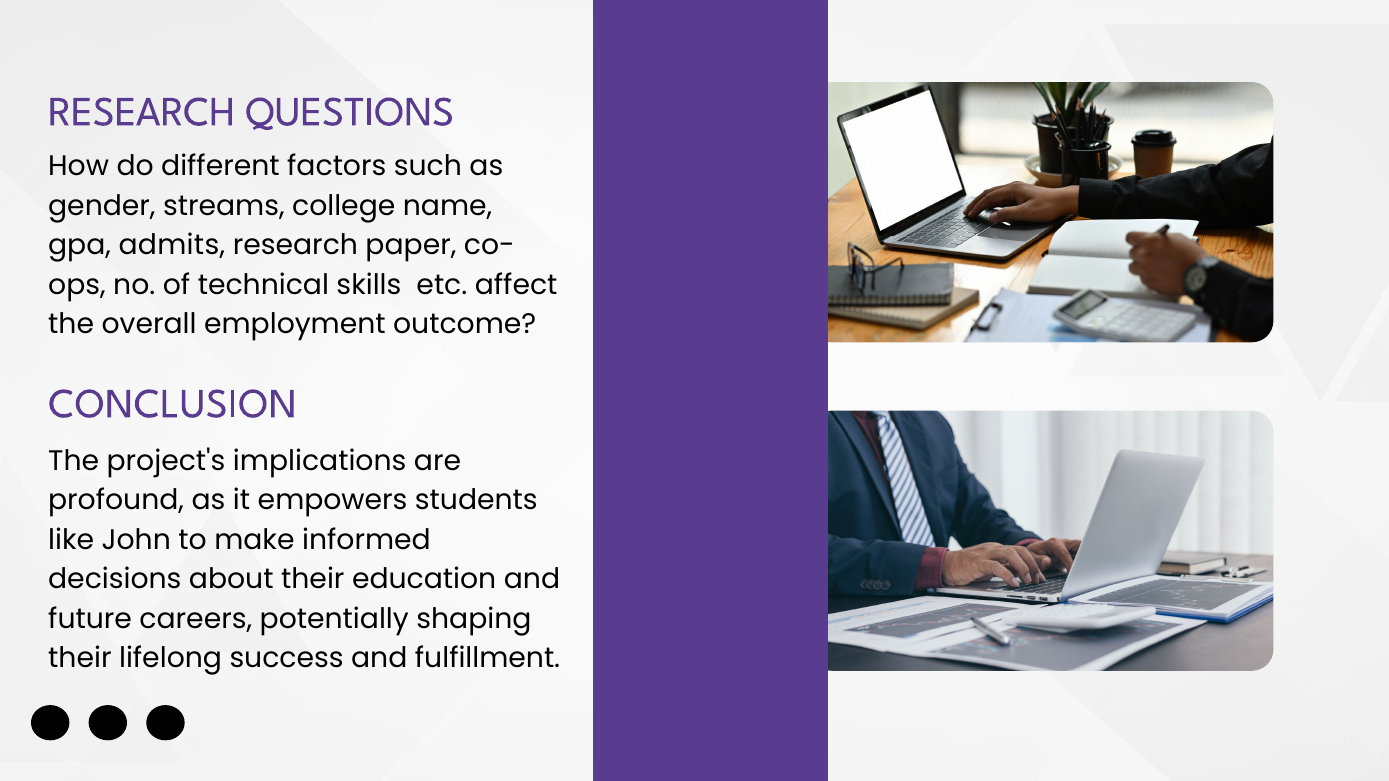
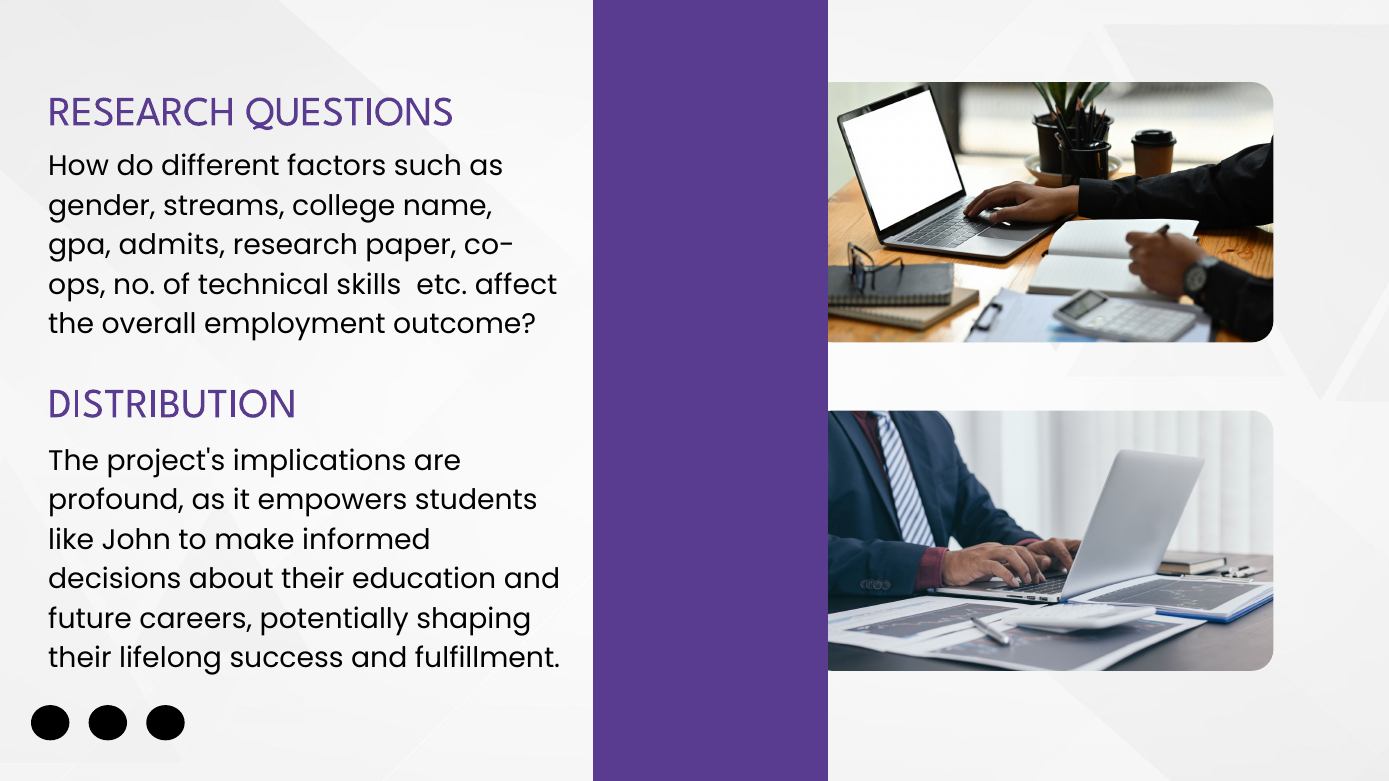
CONCLUSION: CONCLUSION -> DISTRIBUTION
